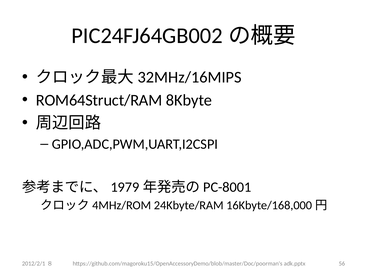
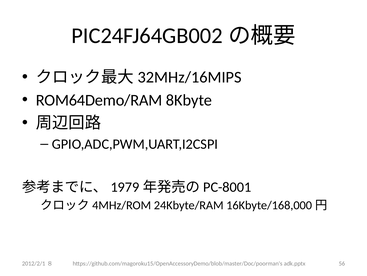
ROM64Struct/RAM: ROM64Struct/RAM -> ROM64Demo/RAM
